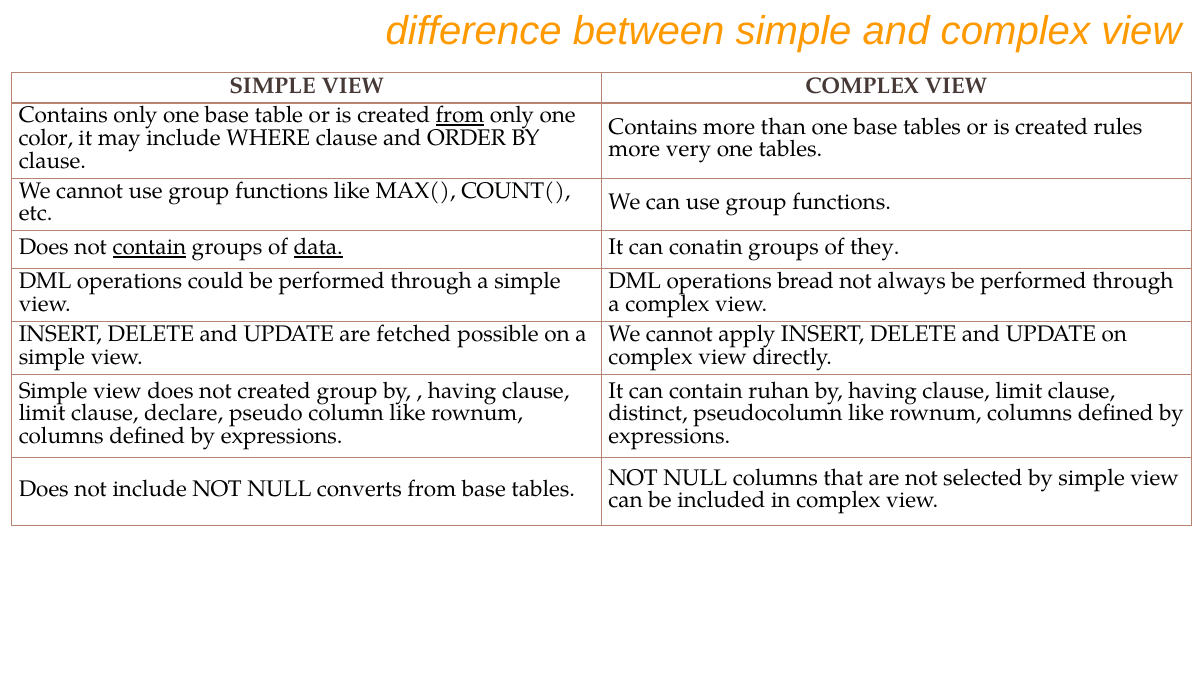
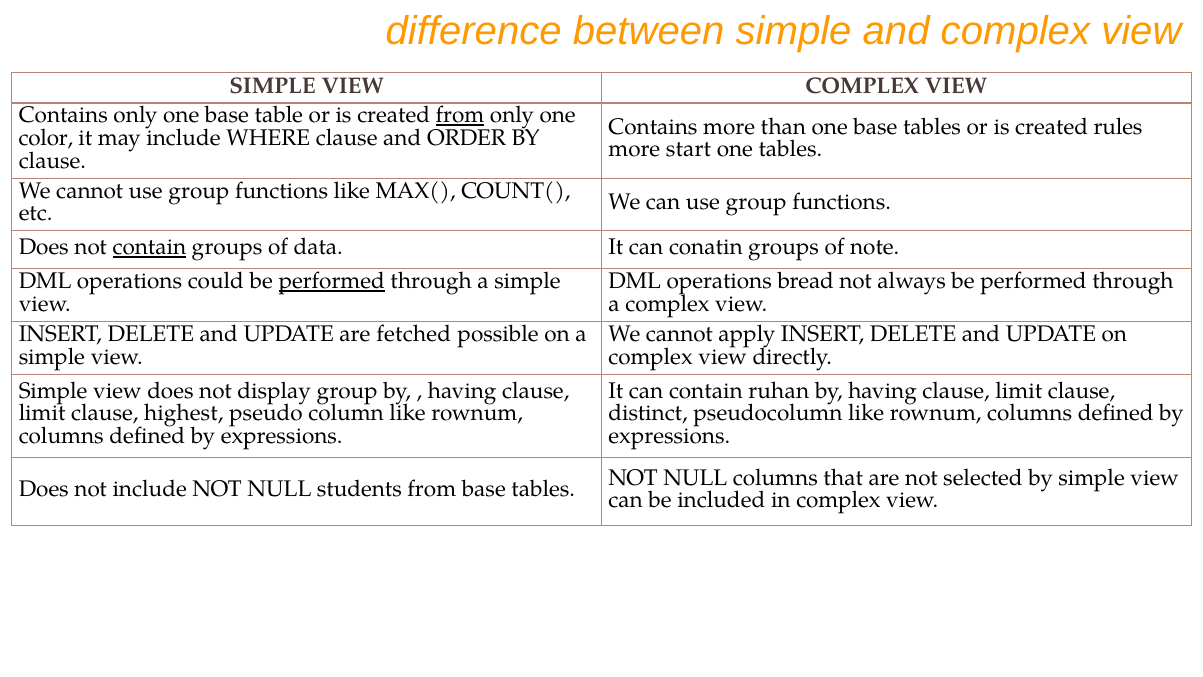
very: very -> start
data underline: present -> none
they: they -> note
performed at (332, 281) underline: none -> present
not created: created -> display
declare: declare -> highest
converts: converts -> students
